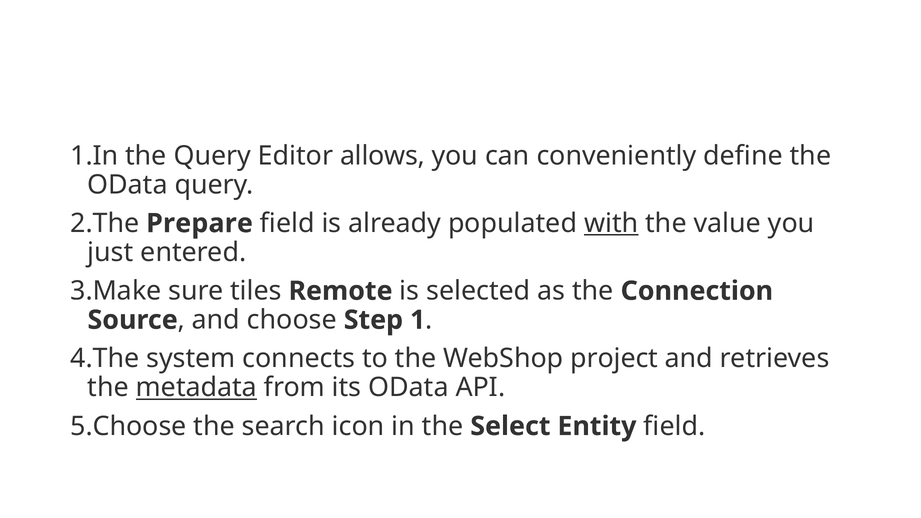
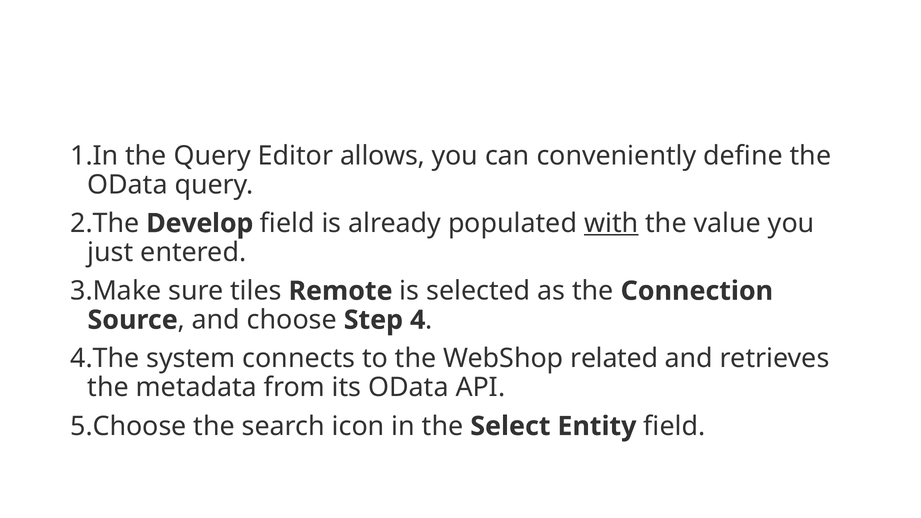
Prepare: Prepare -> Develop
Step 1: 1 -> 4
project: project -> related
metadata underline: present -> none
